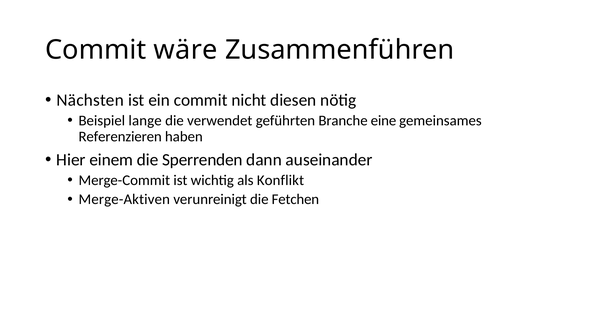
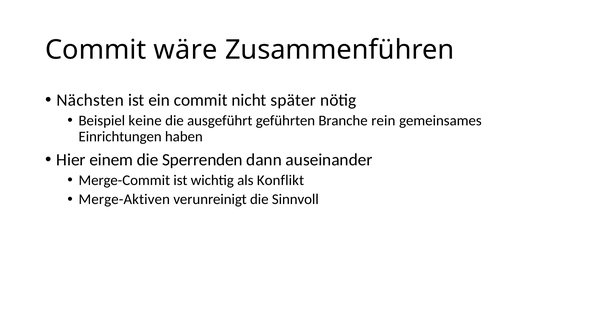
diesen: diesen -> später
lange: lange -> keine
verwendet: verwendet -> ausgeführt
eine: eine -> rein
Referenzieren: Referenzieren -> Einrichtungen
Fetchen: Fetchen -> Sinnvoll
